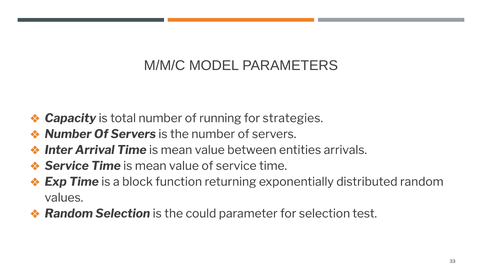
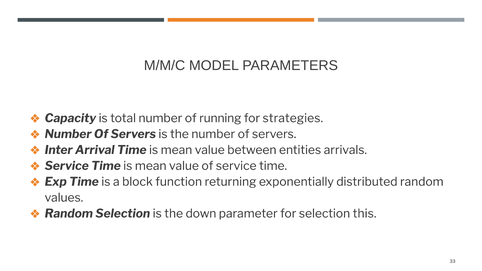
could: could -> down
test: test -> this
